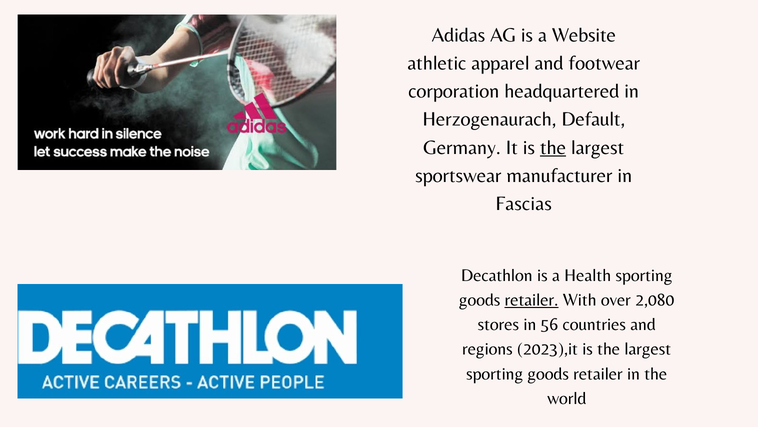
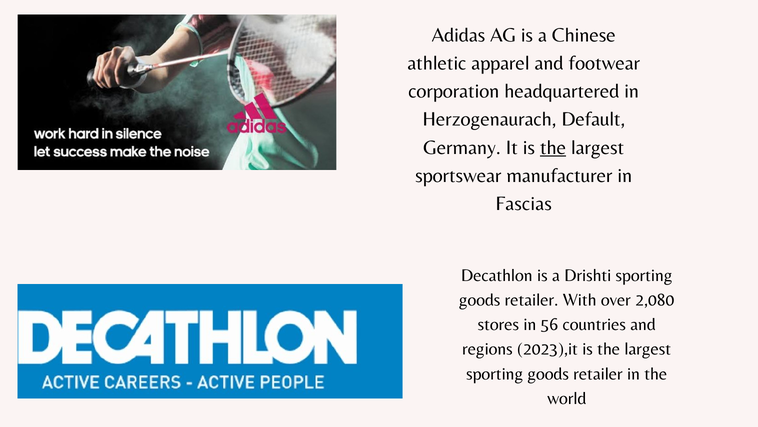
Website: Website -> Chinese
Health: Health -> Drishti
retailer at (532, 300) underline: present -> none
